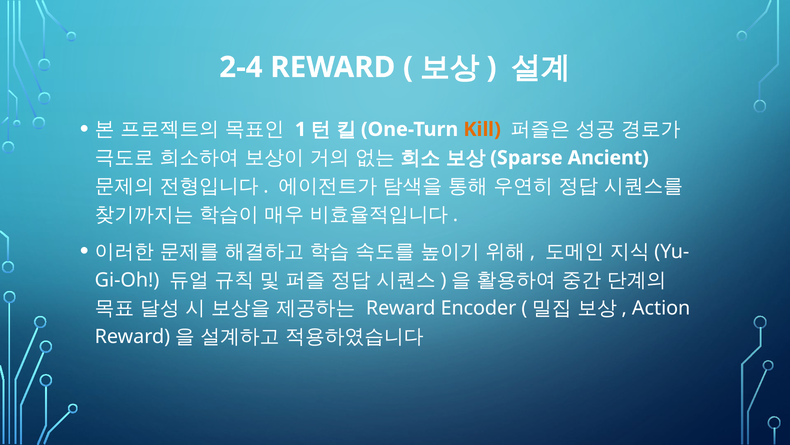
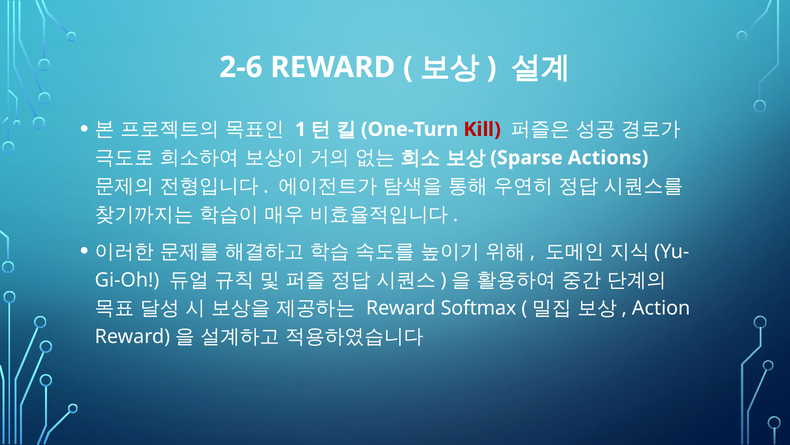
2-4: 2-4 -> 2-6
Kill colour: orange -> red
Ancient: Ancient -> Actions
Encoder: Encoder -> Softmax
